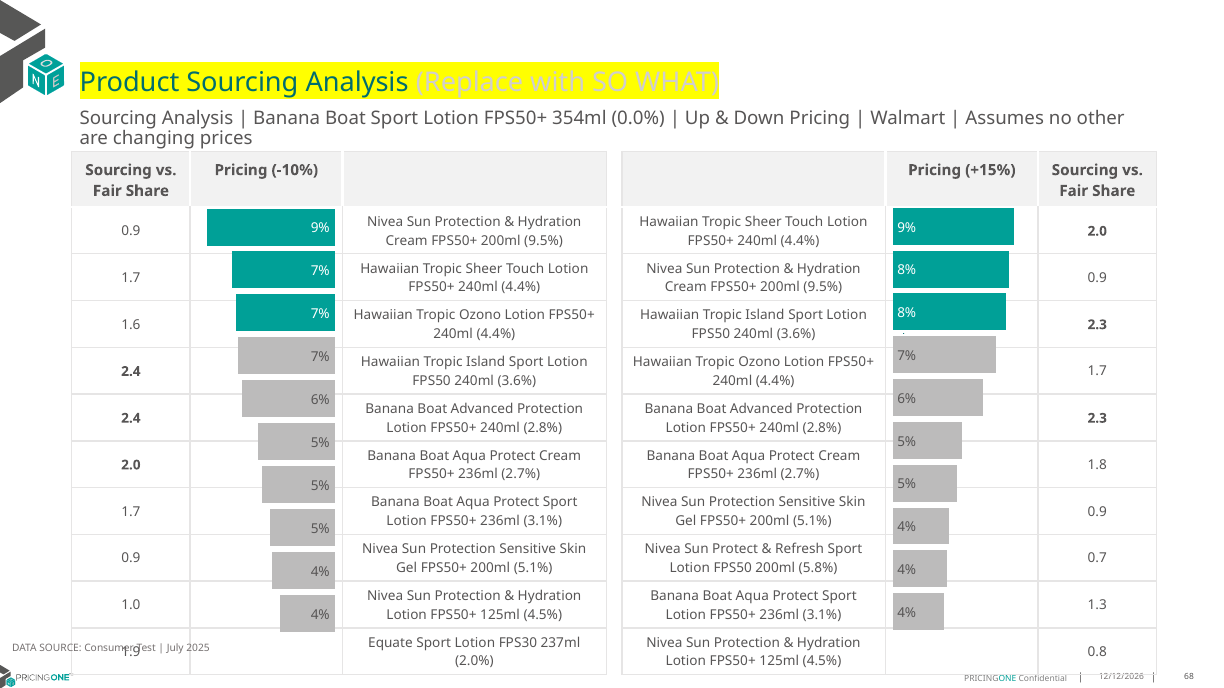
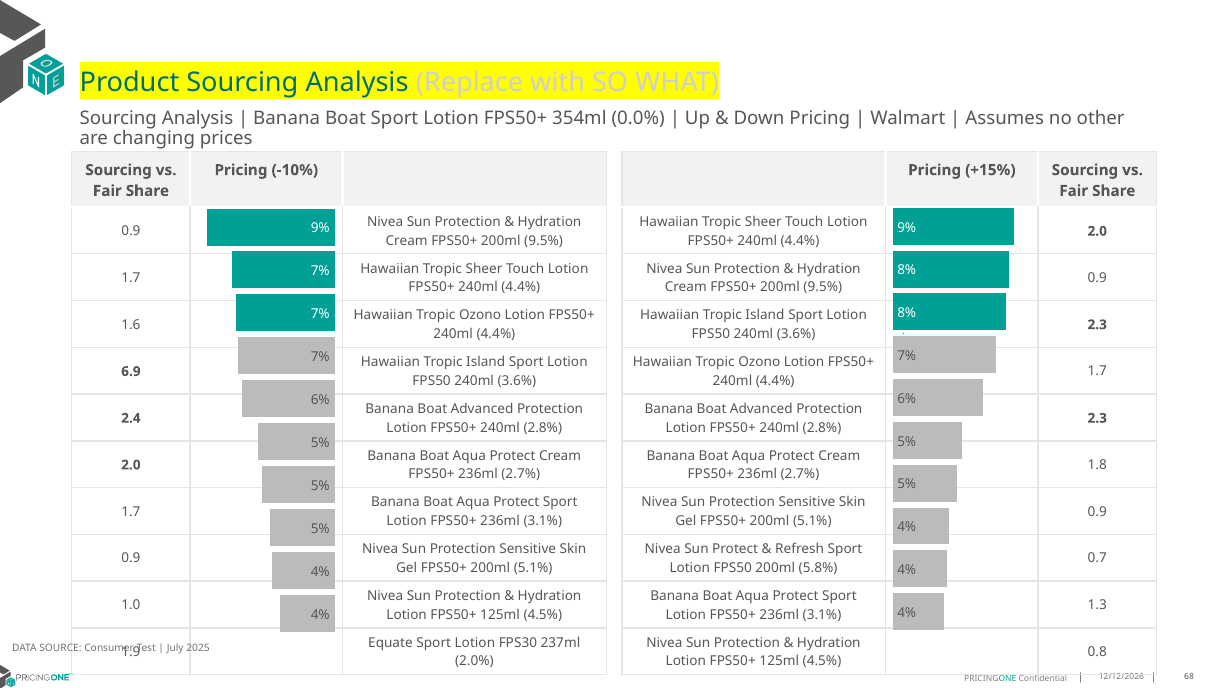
2.4 at (131, 372): 2.4 -> 6.9
